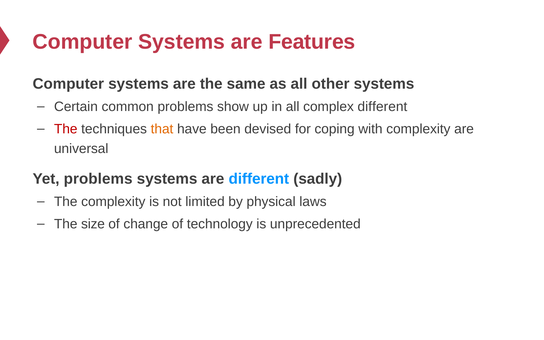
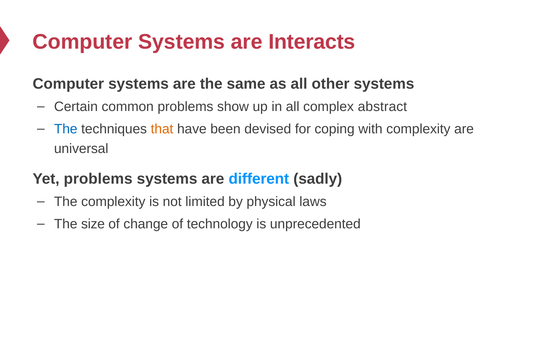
Features: Features -> Interacts
complex different: different -> abstract
The at (66, 129) colour: red -> blue
